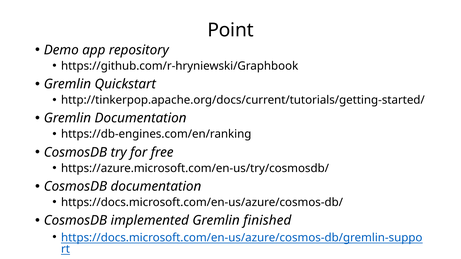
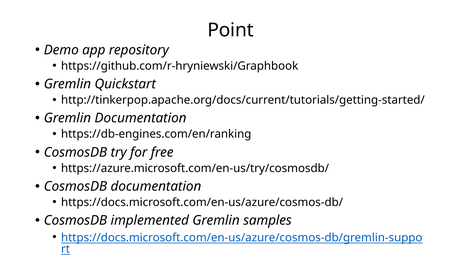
finished: finished -> samples
